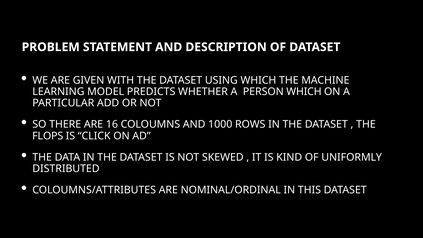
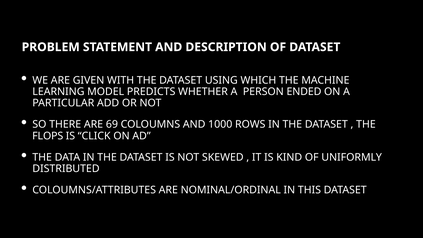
PERSON WHICH: WHICH -> ENDED
16: 16 -> 69
